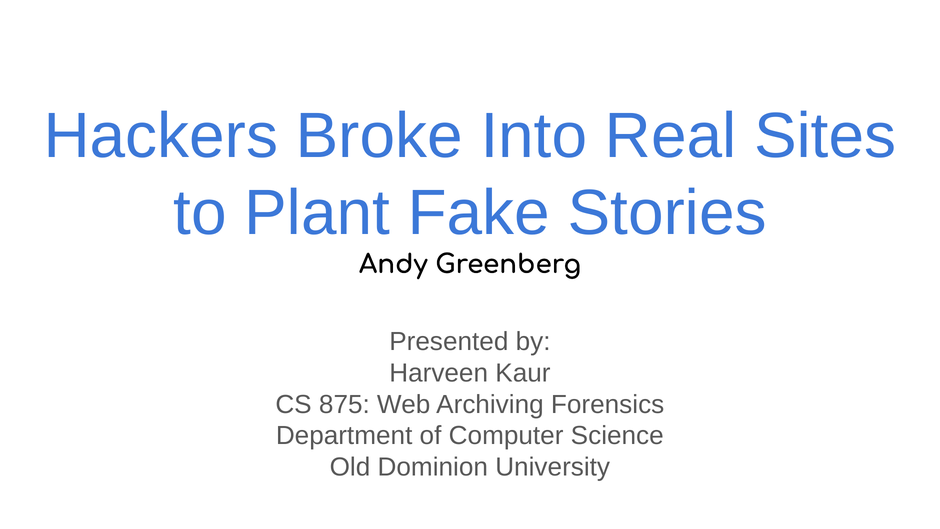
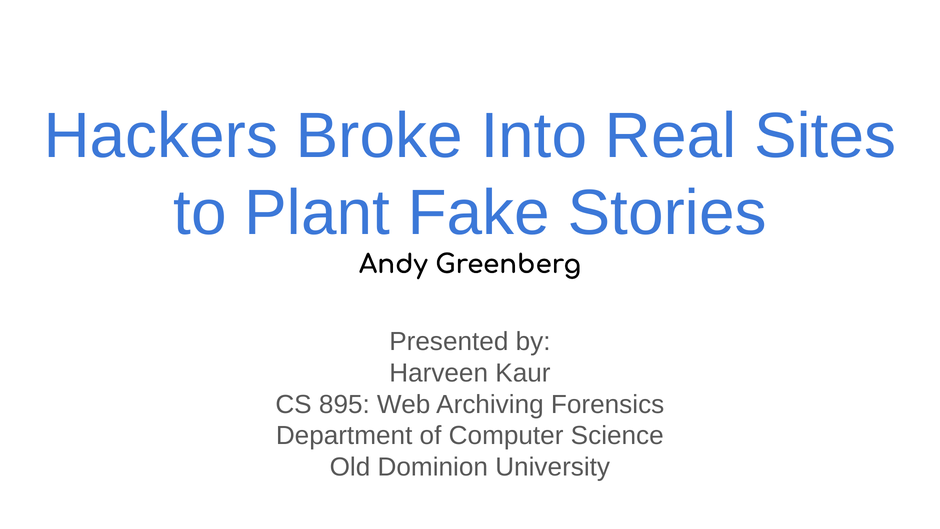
875: 875 -> 895
